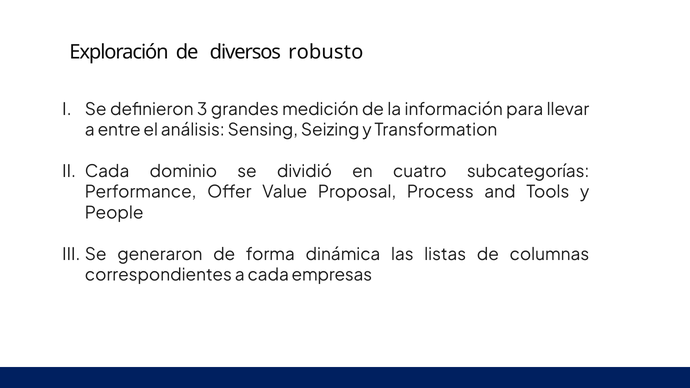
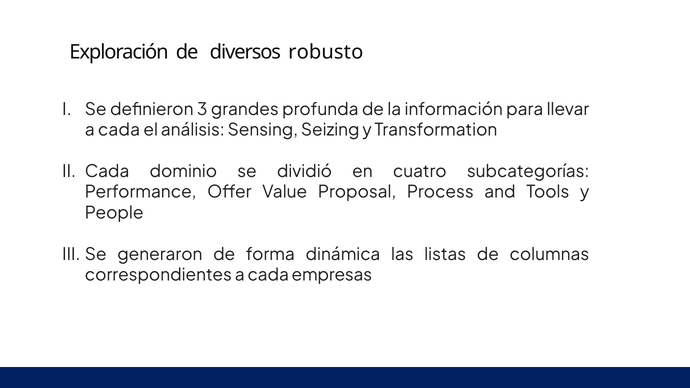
medición: medición -> profunda
entre at (119, 130): entre -> cada
